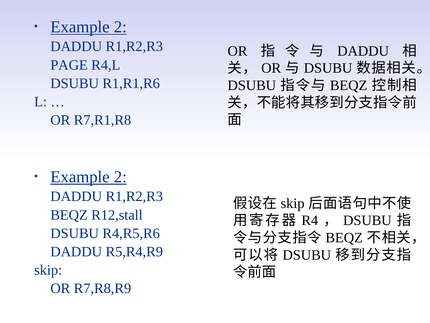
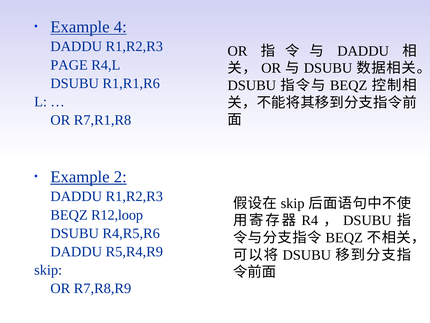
2 at (120, 27): 2 -> 4
R12,stall: R12,stall -> R12,loop
